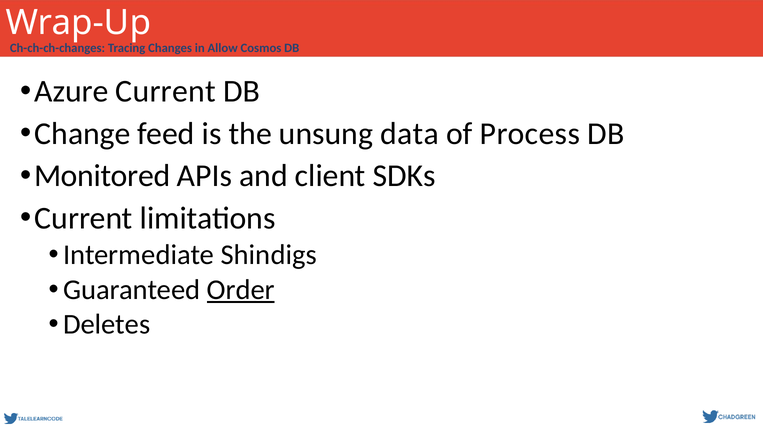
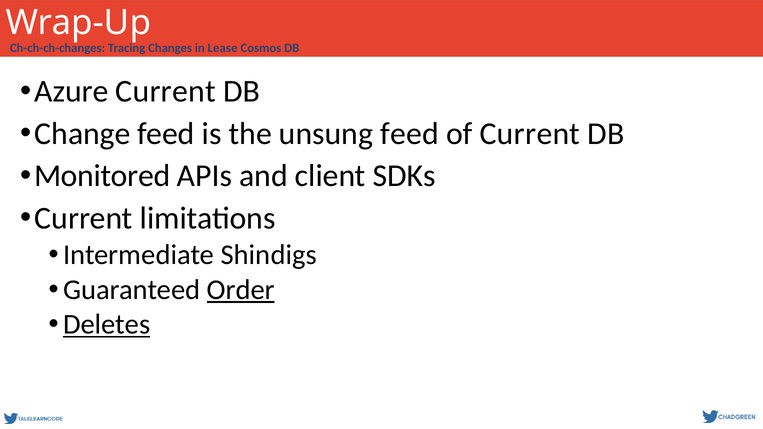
Allow: Allow -> Lease
unsung data: data -> feed
of Process: Process -> Current
Deletes underline: none -> present
